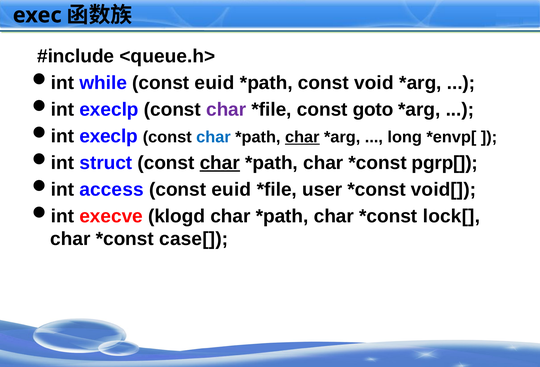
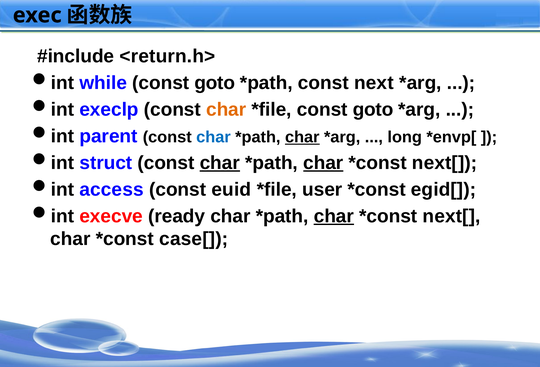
<queue.h>: <queue.h> -> <return.h>
euid at (214, 83): euid -> goto
void: void -> next
char at (226, 110) colour: purple -> orange
execlp at (109, 136): execlp -> parent
char at (323, 163) underline: none -> present
pgrp[ at (445, 163): pgrp[ -> next[
void[: void[ -> egid[
klogd: klogd -> ready
char at (334, 216) underline: none -> present
lock[ at (452, 216): lock[ -> next[
